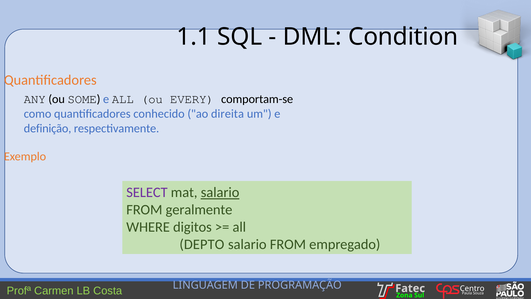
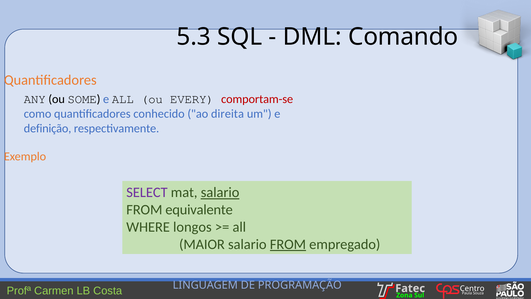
1.1: 1.1 -> 5.3
Condition: Condition -> Comando
comportam-se colour: black -> red
geralmente: geralmente -> equivalente
digitos: digitos -> longos
DEPTO: DEPTO -> MAIOR
FROM at (288, 244) underline: none -> present
